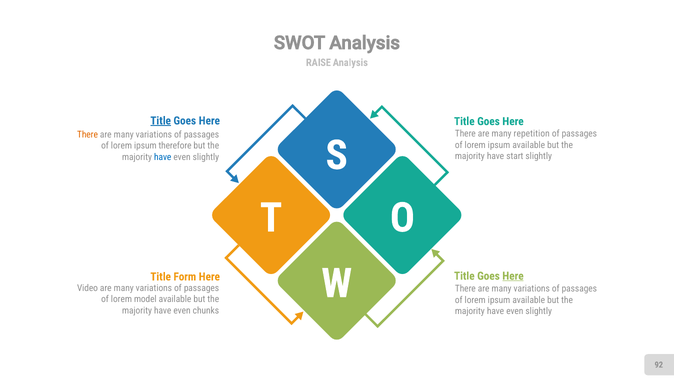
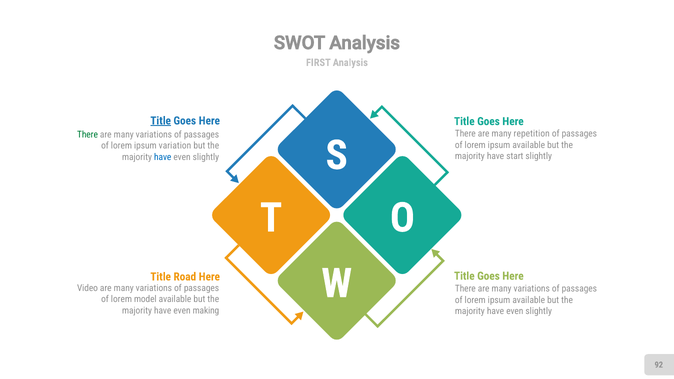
RAISE: RAISE -> FIRST
There at (87, 135) colour: orange -> green
therefore: therefore -> variation
Here at (513, 276) underline: present -> none
Form: Form -> Road
chunks: chunks -> making
